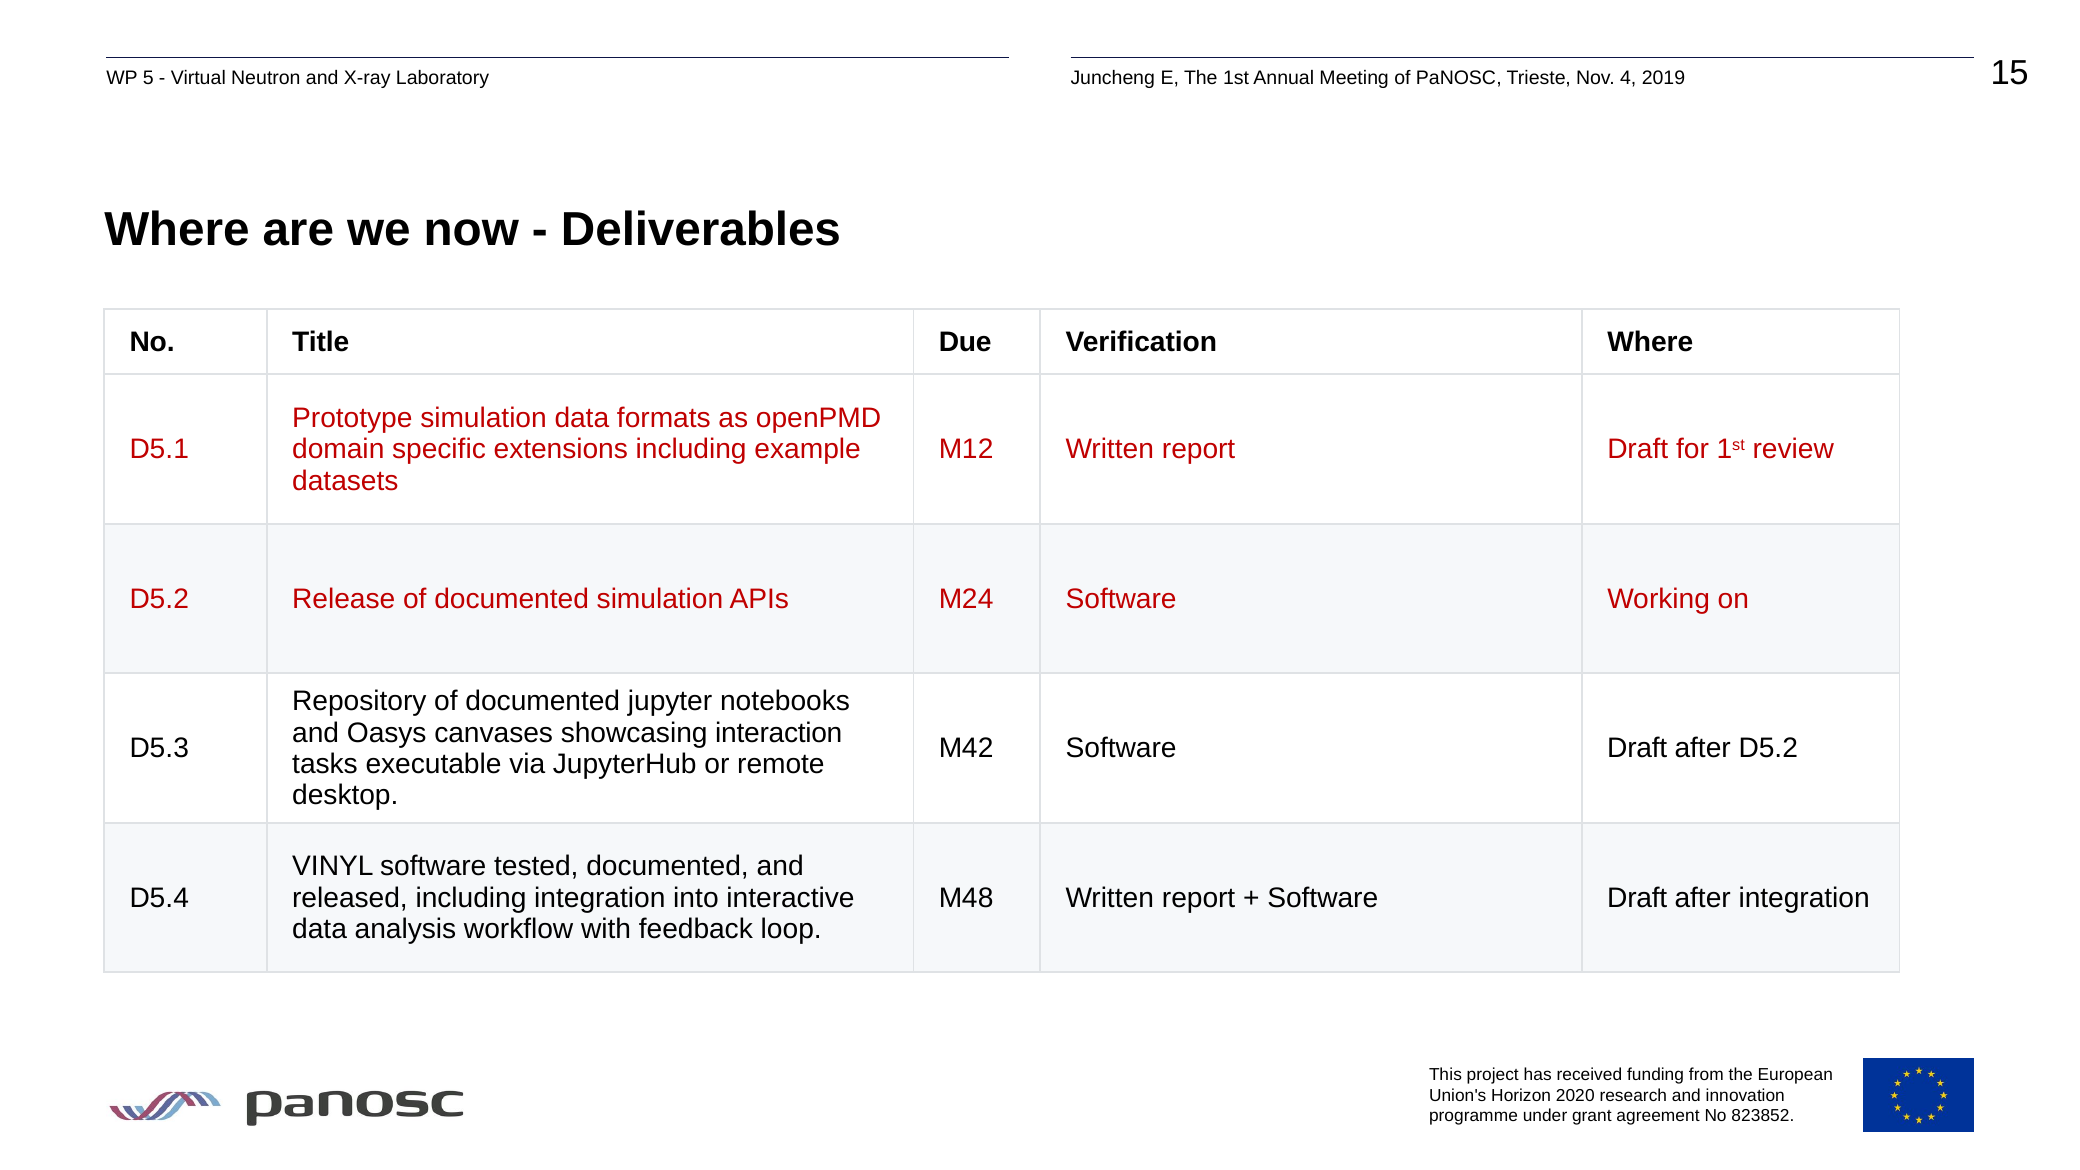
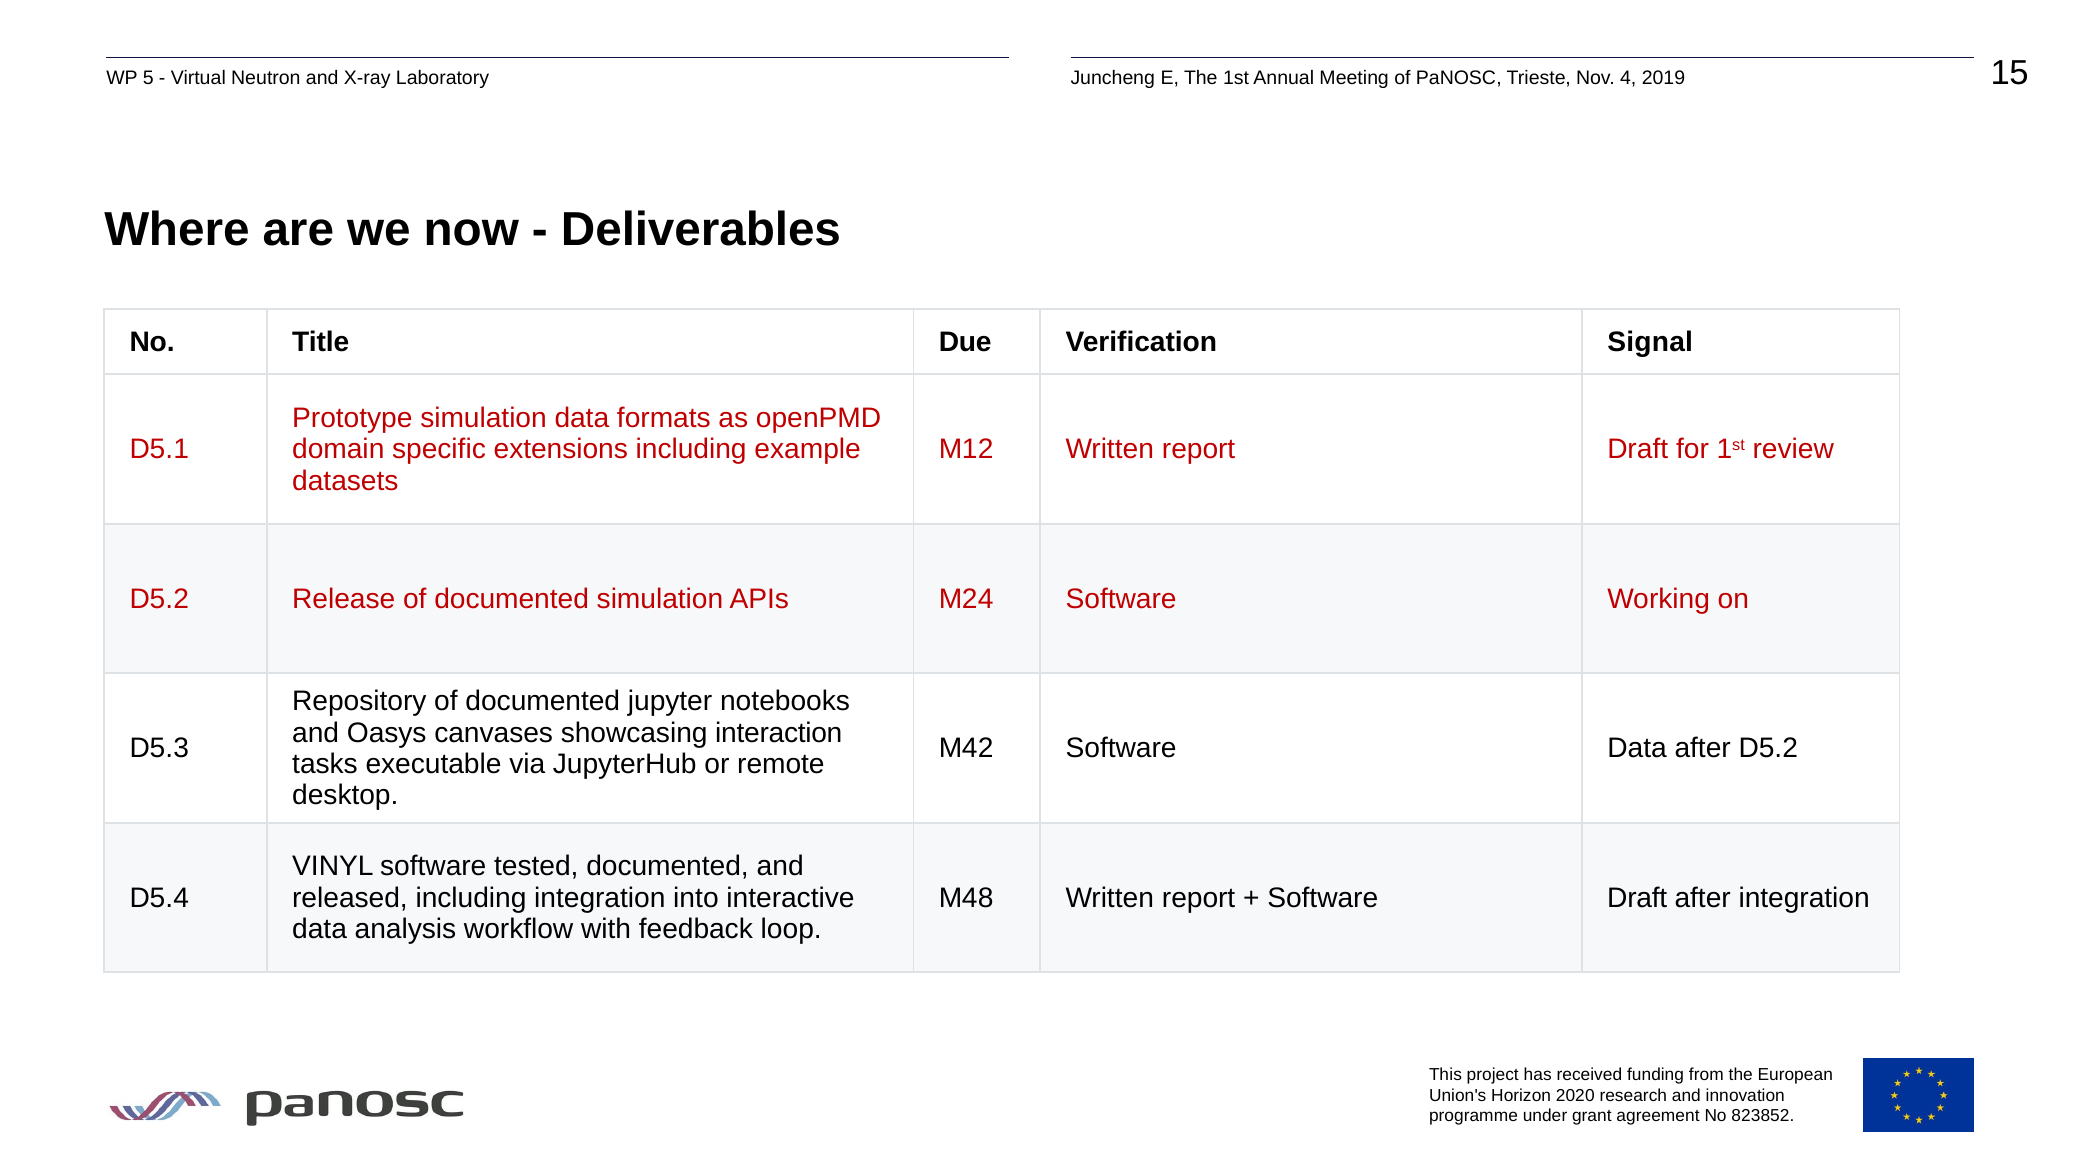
Verification Where: Where -> Signal
M42 Software Draft: Draft -> Data
